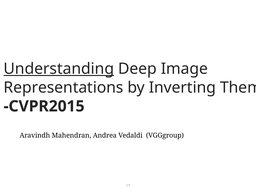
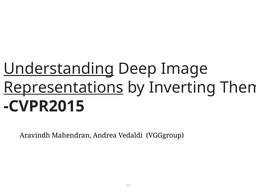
Representations underline: none -> present
